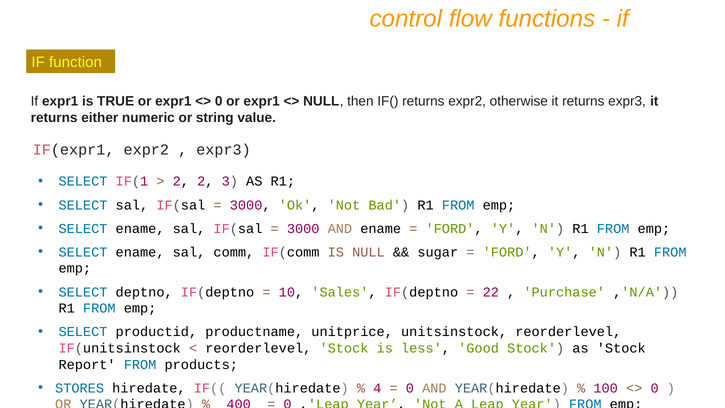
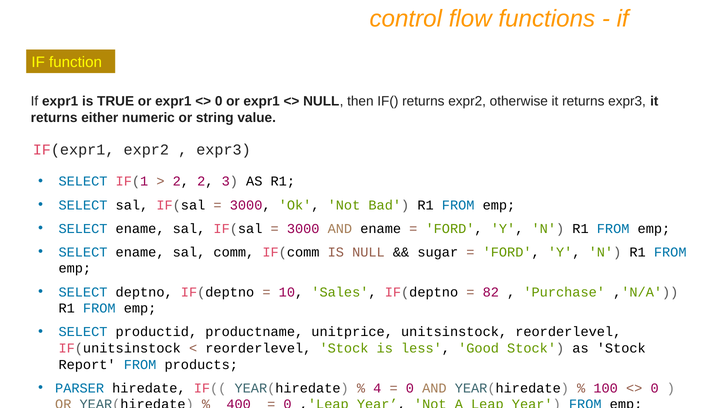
22: 22 -> 82
STORES: STORES -> PARSER
